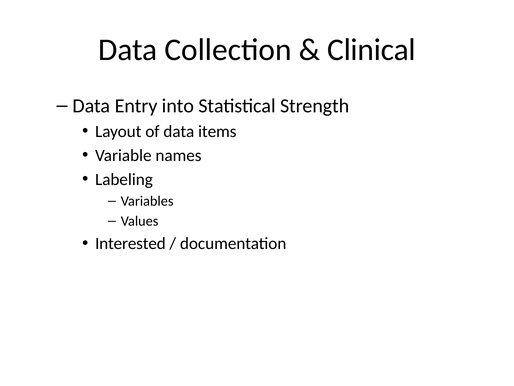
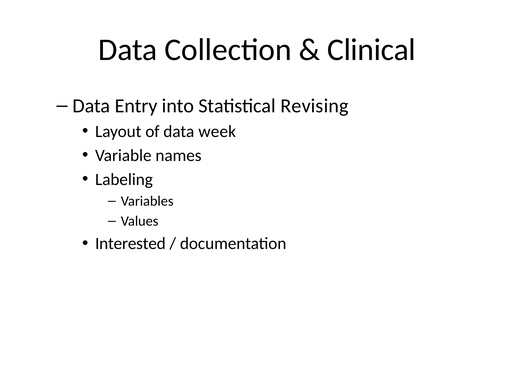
Strength: Strength -> Revising
items: items -> week
